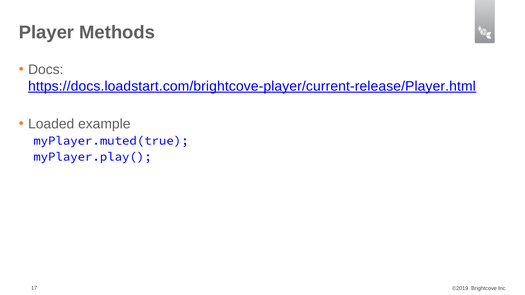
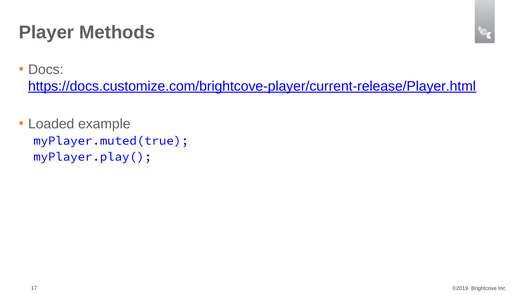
https://docs.loadstart.com/brightcove-player/current-release/Player.html: https://docs.loadstart.com/brightcove-player/current-release/Player.html -> https://docs.customize.com/brightcove-player/current-release/Player.html
